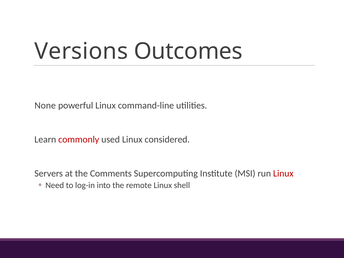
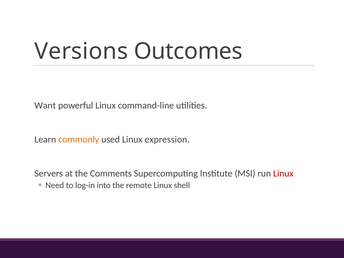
None: None -> Want
commonly colour: red -> orange
considered: considered -> expression
